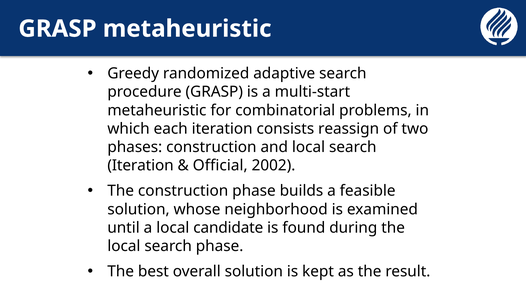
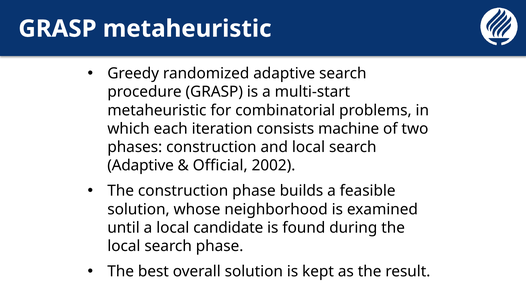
reassign: reassign -> machine
Iteration at (141, 166): Iteration -> Adaptive
